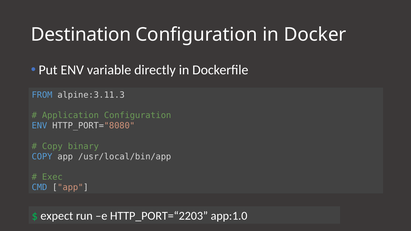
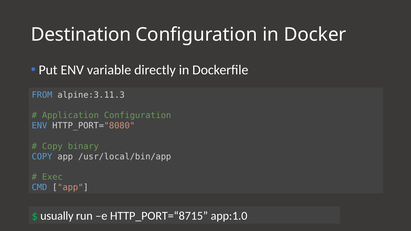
expect: expect -> usually
HTTP_PORT=“2203: HTTP_PORT=“2203 -> HTTP_PORT=“8715
